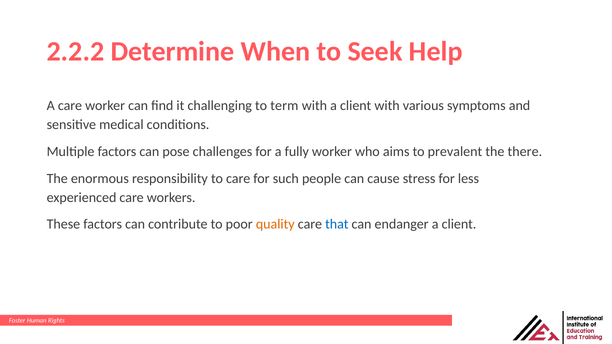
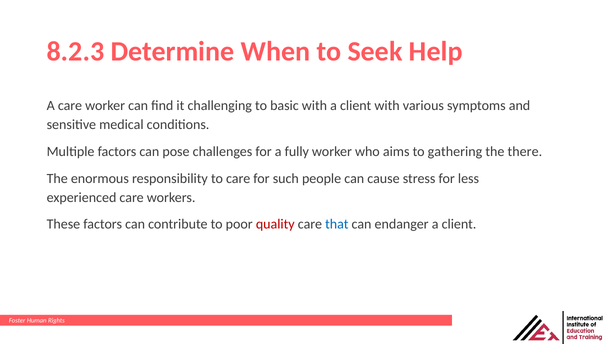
2.2.2: 2.2.2 -> 8.2.3
term: term -> basic
prevalent: prevalent -> gathering
quality colour: orange -> red
